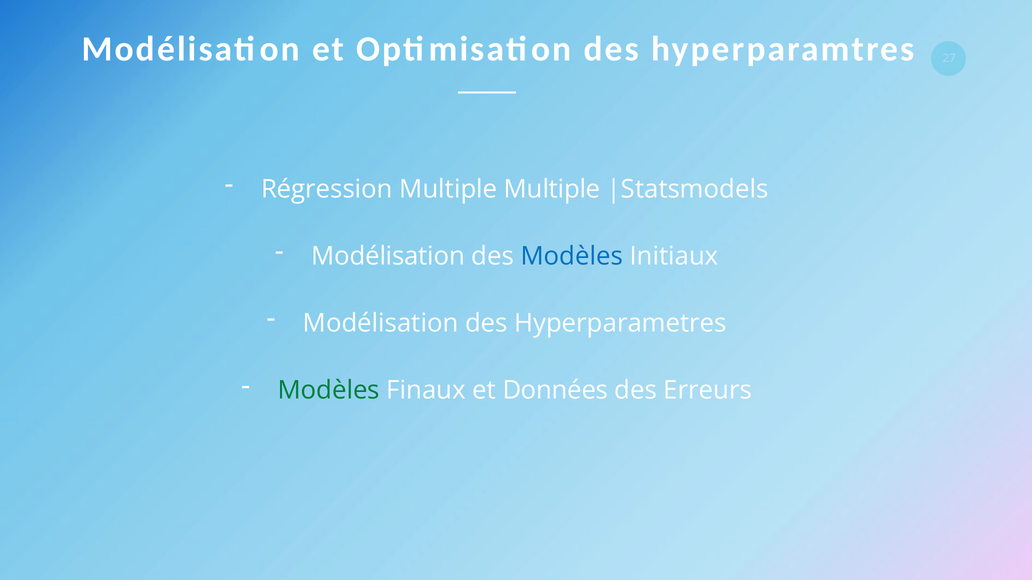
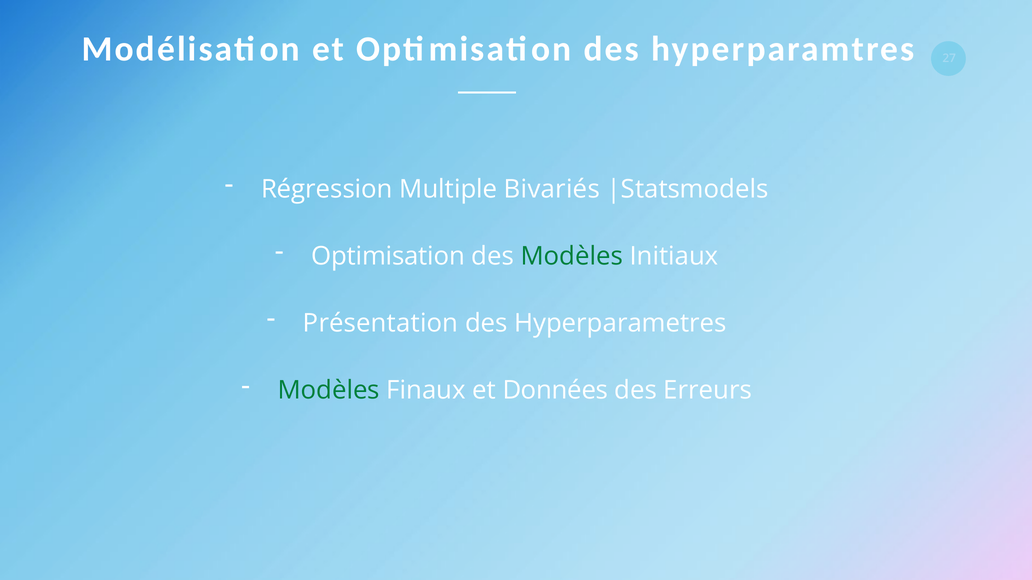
Multiple Multiple: Multiple -> Bivariés
Modélisation at (388, 256): Modélisation -> Optimisation
Modèles at (572, 256) colour: blue -> green
Modélisation at (381, 324): Modélisation -> Présentation
